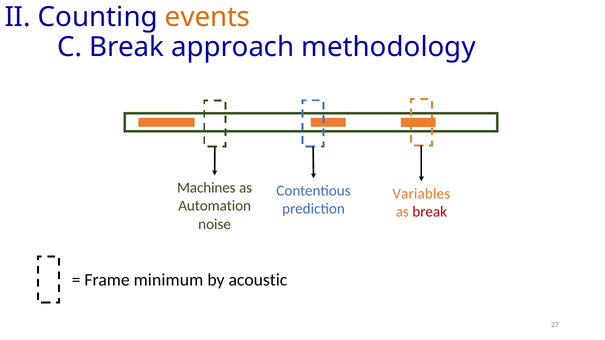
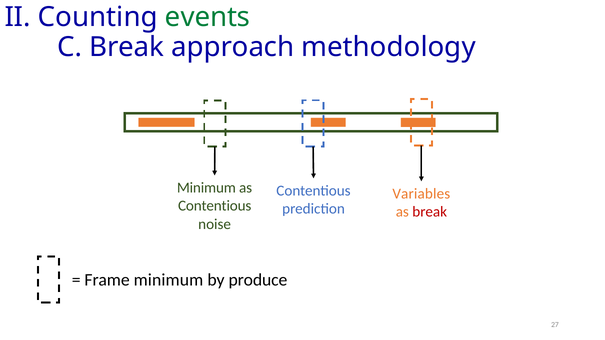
events colour: orange -> green
Machines at (206, 188): Machines -> Minimum
Automation at (215, 206): Automation -> Contentious
acoustic: acoustic -> produce
